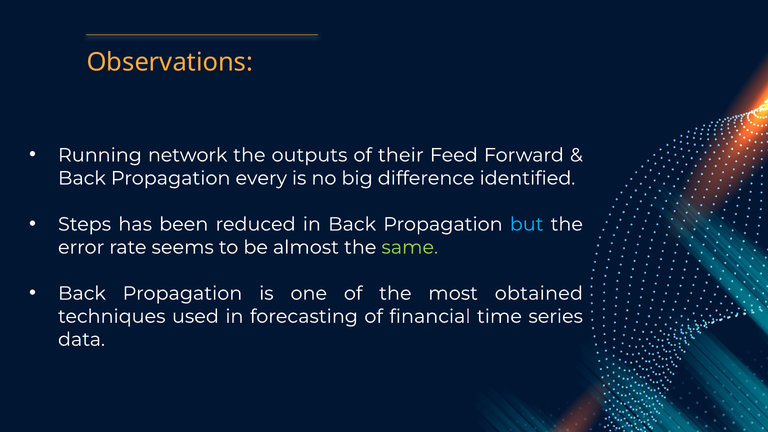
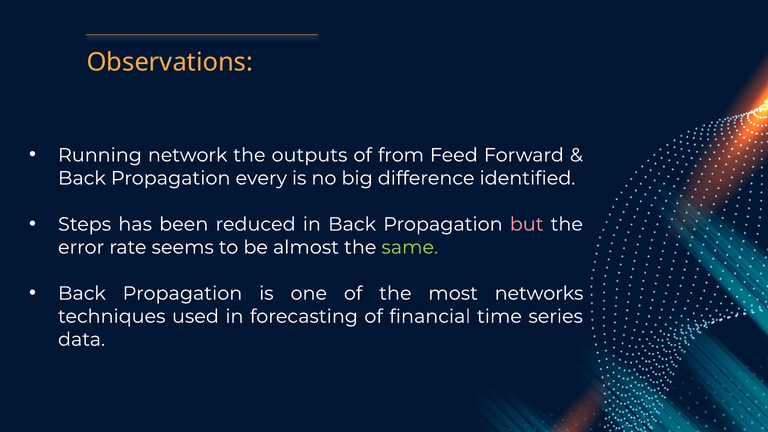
their: their -> from
but colour: light blue -> pink
obtained: obtained -> networks
